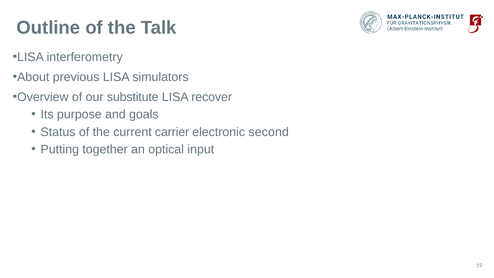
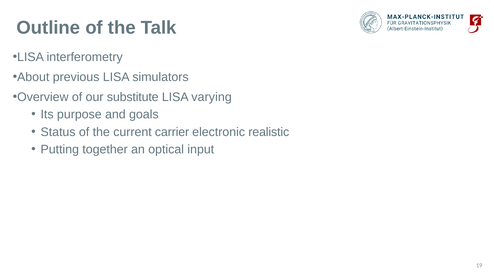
recover: recover -> varying
second: second -> realistic
